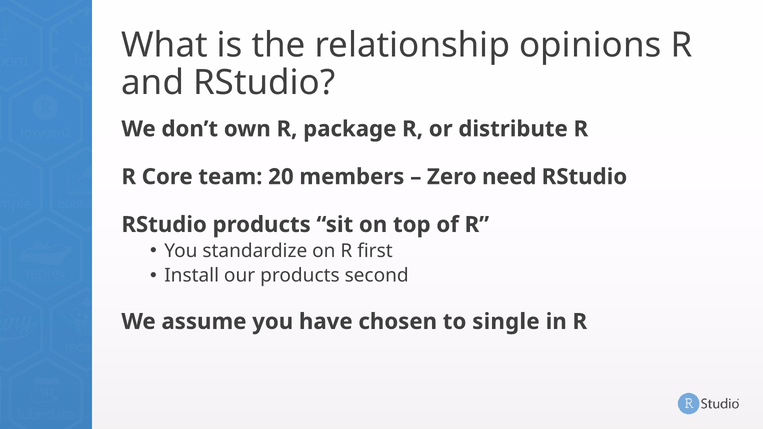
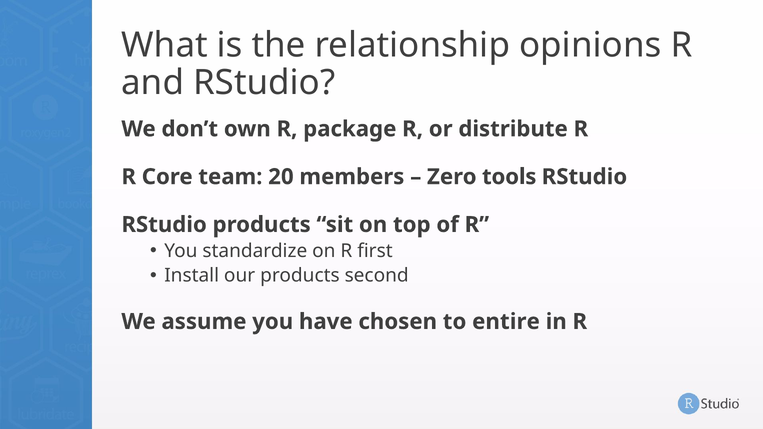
need: need -> tools
single: single -> entire
